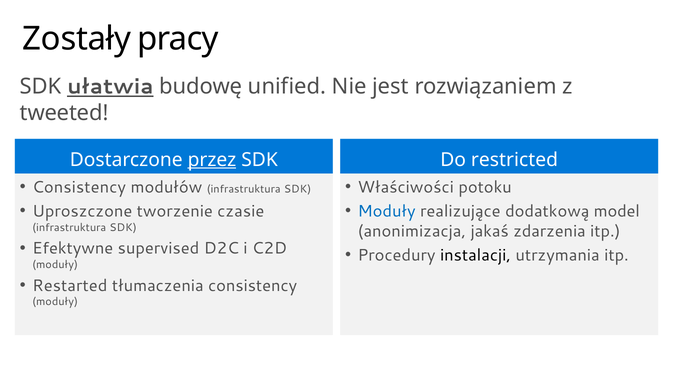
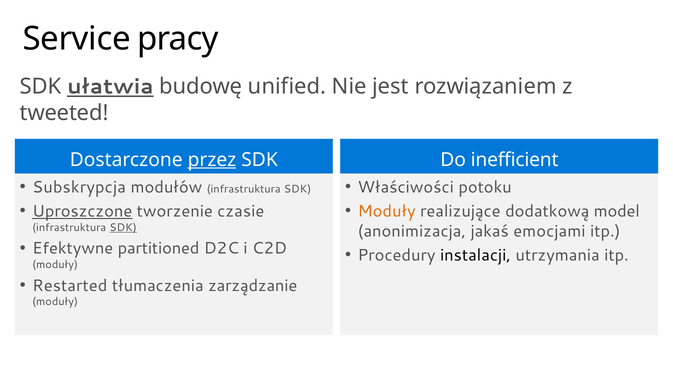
Zostały: Zostały -> Service
restricted: restricted -> inefficient
Consistency at (79, 187): Consistency -> Subskrypcja
Uproszczone underline: none -> present
Moduły at (387, 211) colour: blue -> orange
SDK at (123, 227) underline: none -> present
zdarzenia: zdarzenia -> emocjami
supervised: supervised -> partitioned
tłumaczenia consistency: consistency -> zarządzanie
